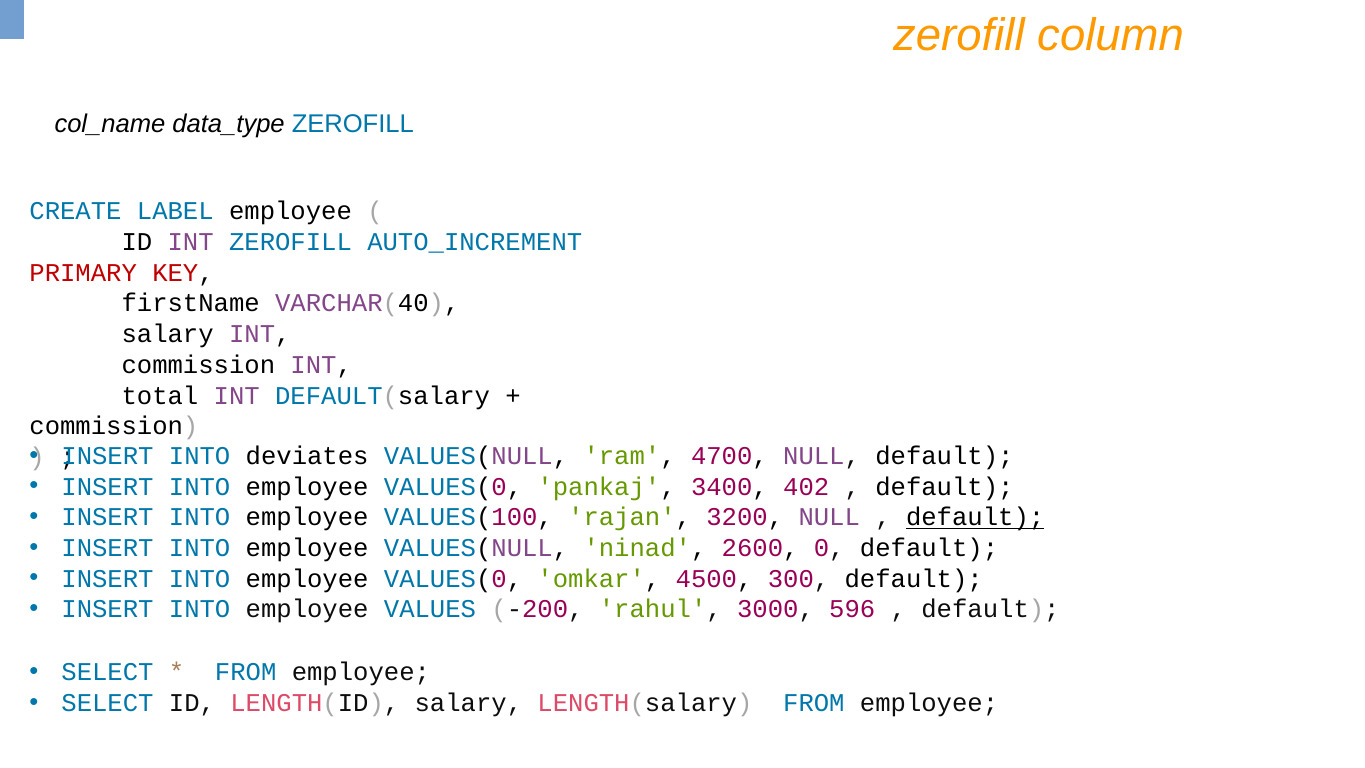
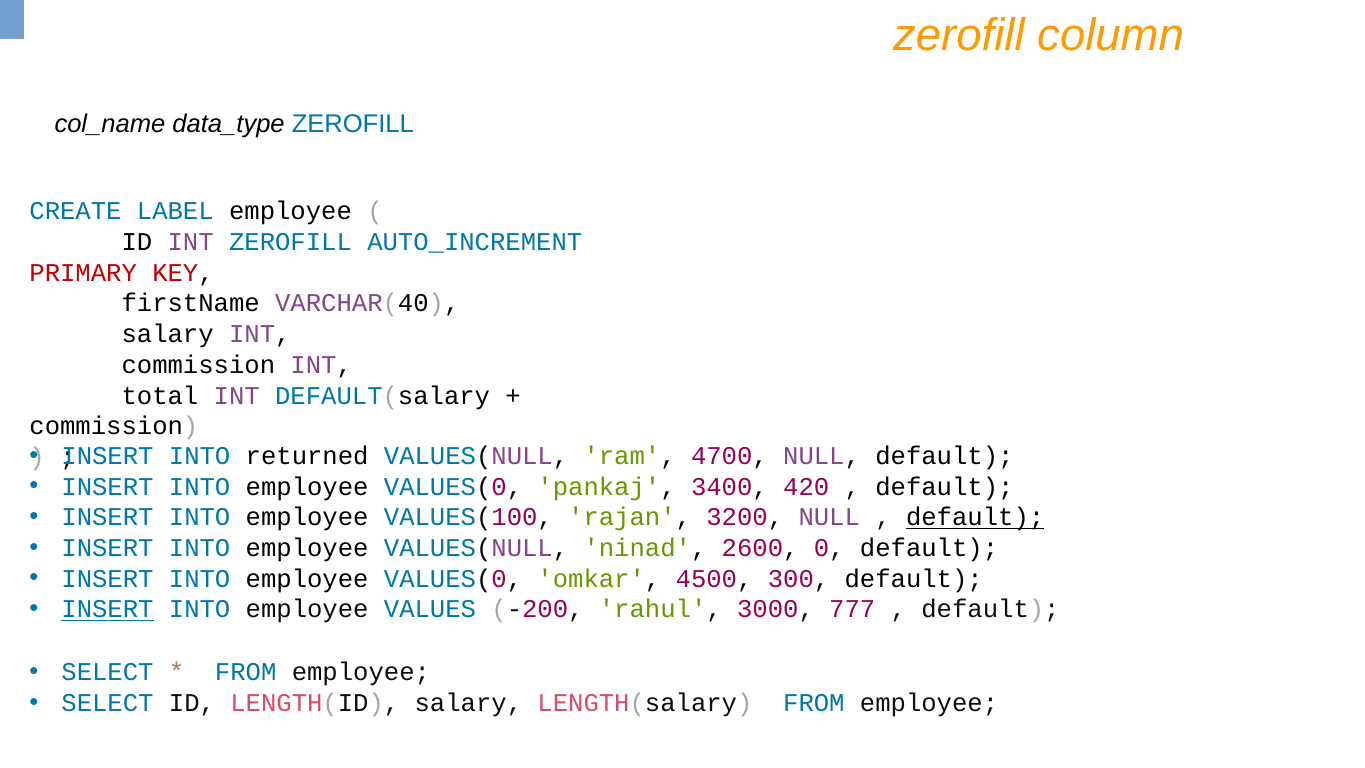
deviates: deviates -> returned
402: 402 -> 420
INSERT at (107, 609) underline: none -> present
596: 596 -> 777
